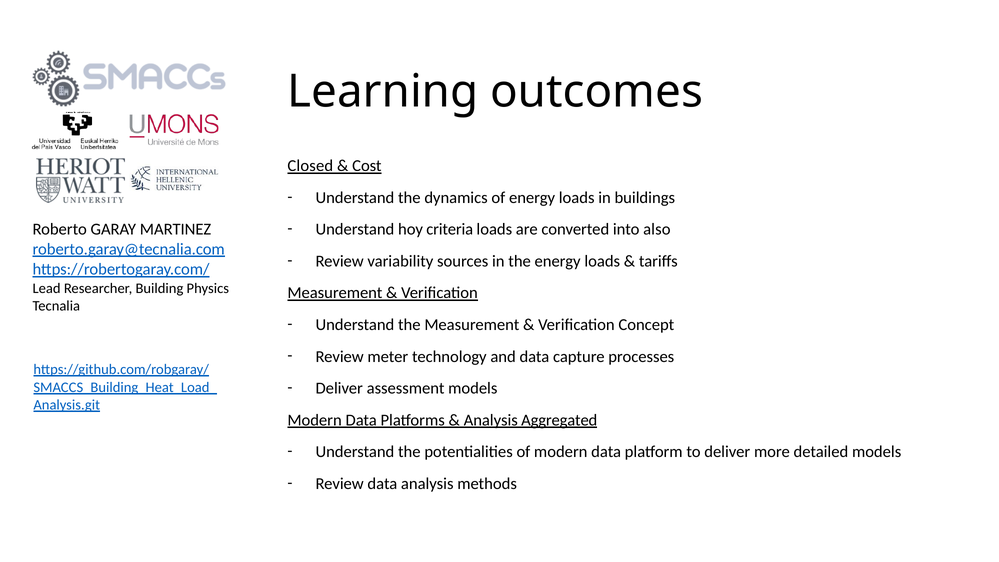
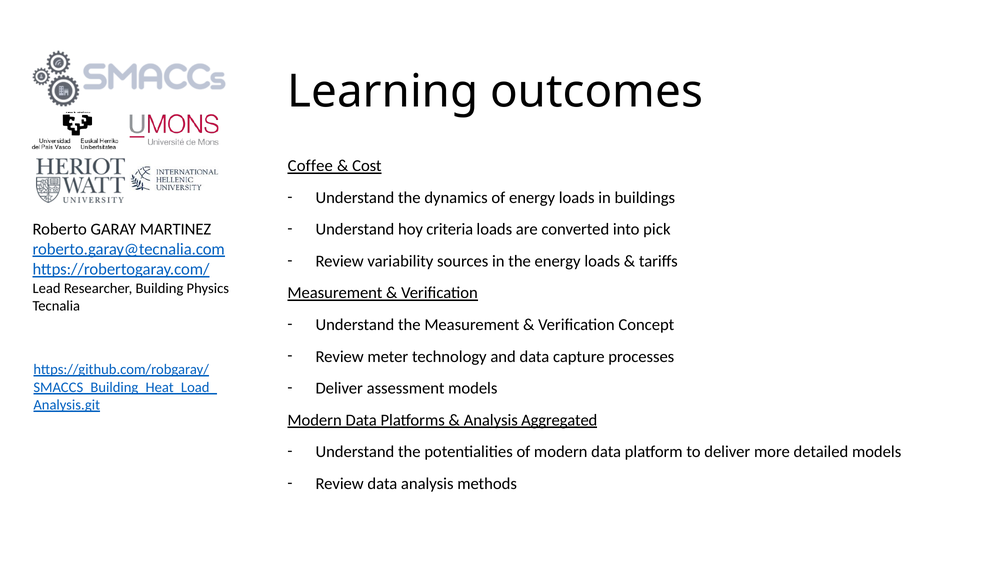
Closed: Closed -> Coffee
also: also -> pick
